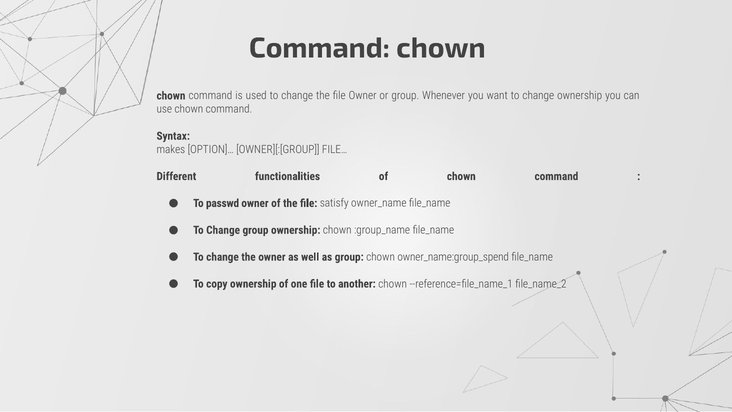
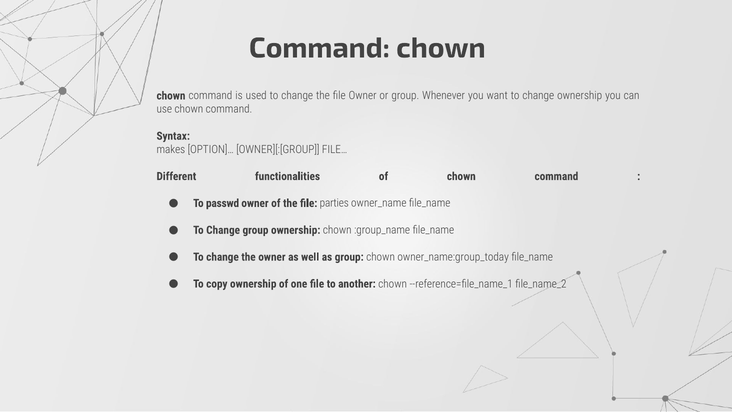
satisfy: satisfy -> parties
owner_name:group_spend: owner_name:group_spend -> owner_name:group_today
